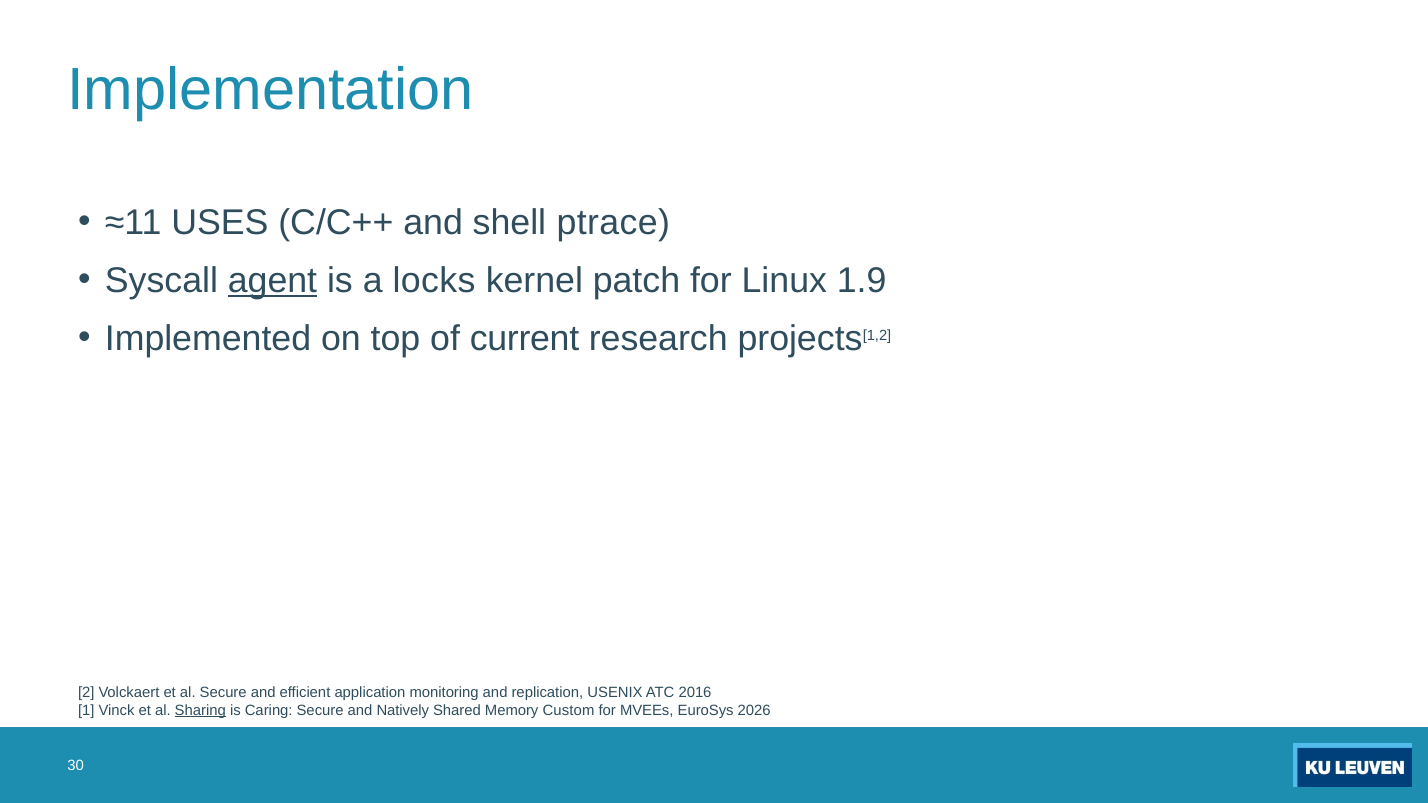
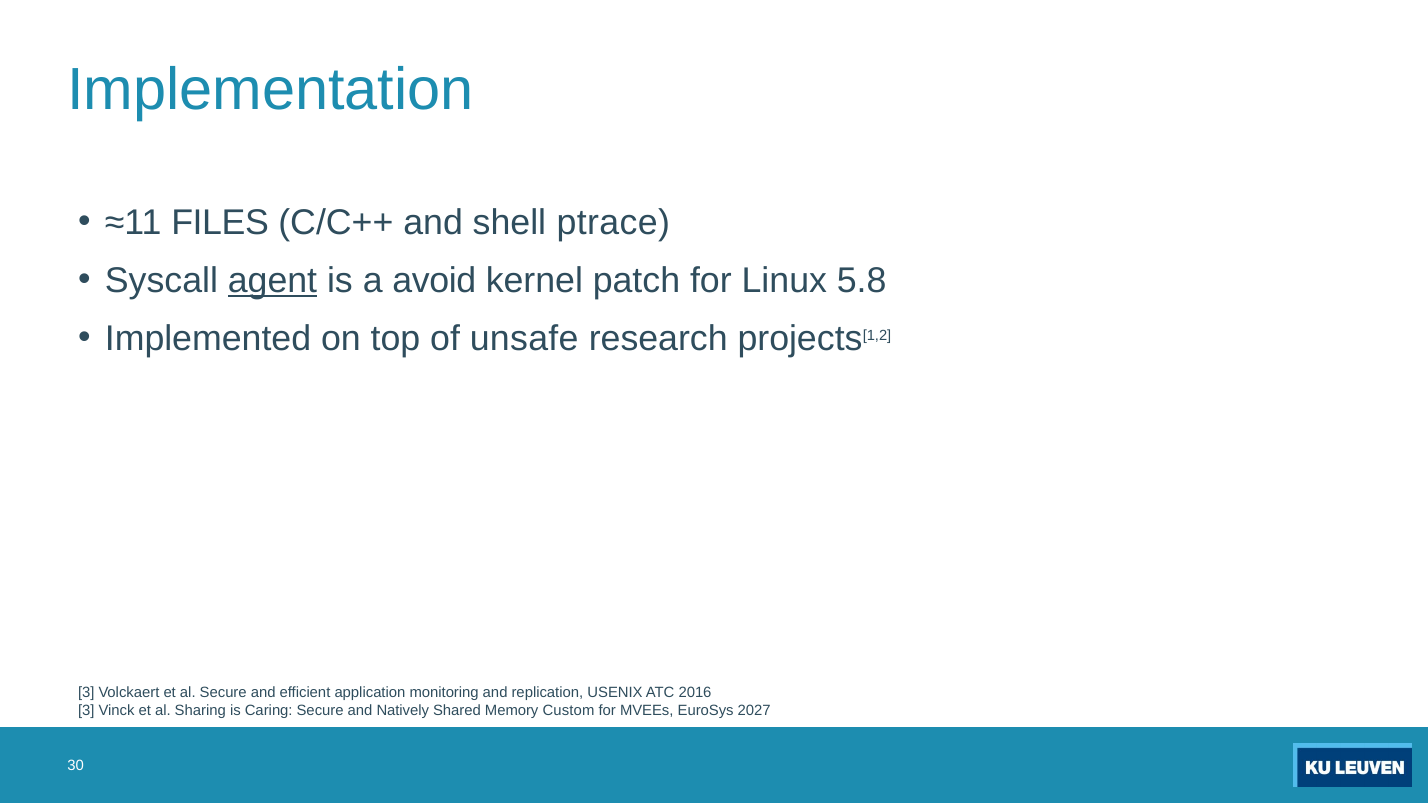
USES: USES -> FILES
locks: locks -> avoid
1.9: 1.9 -> 5.8
current: current -> unsafe
2 at (86, 693): 2 -> 3
1 at (86, 711): 1 -> 3
Sharing underline: present -> none
2026: 2026 -> 2027
